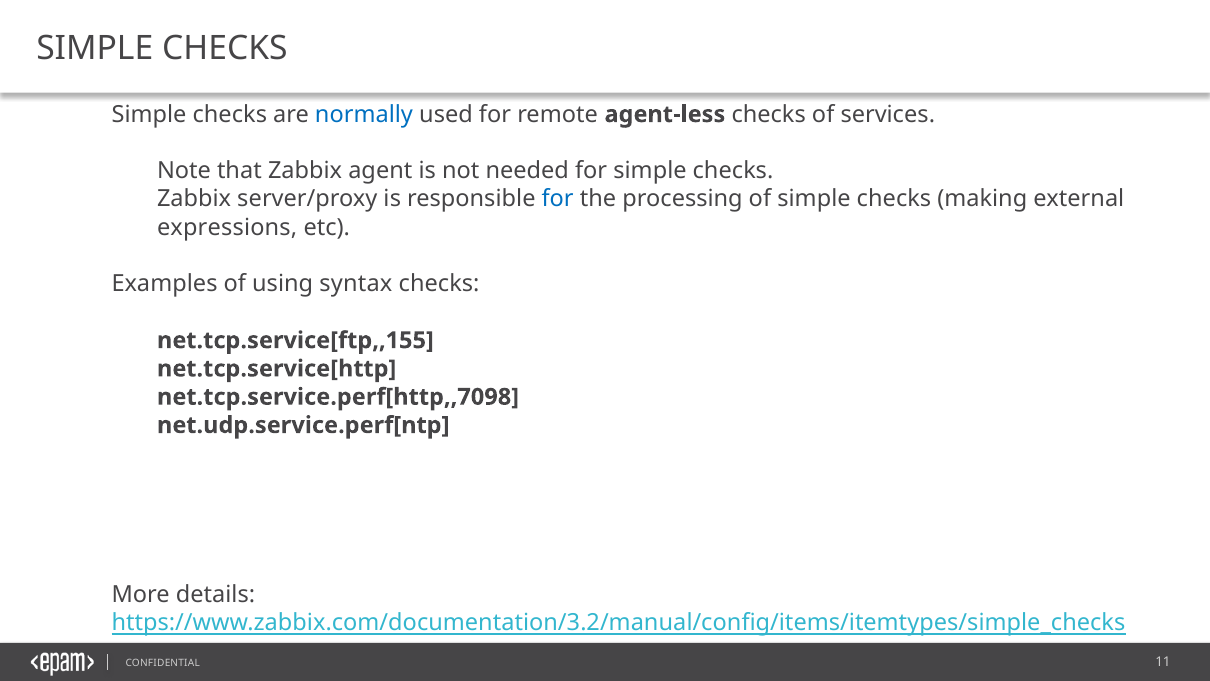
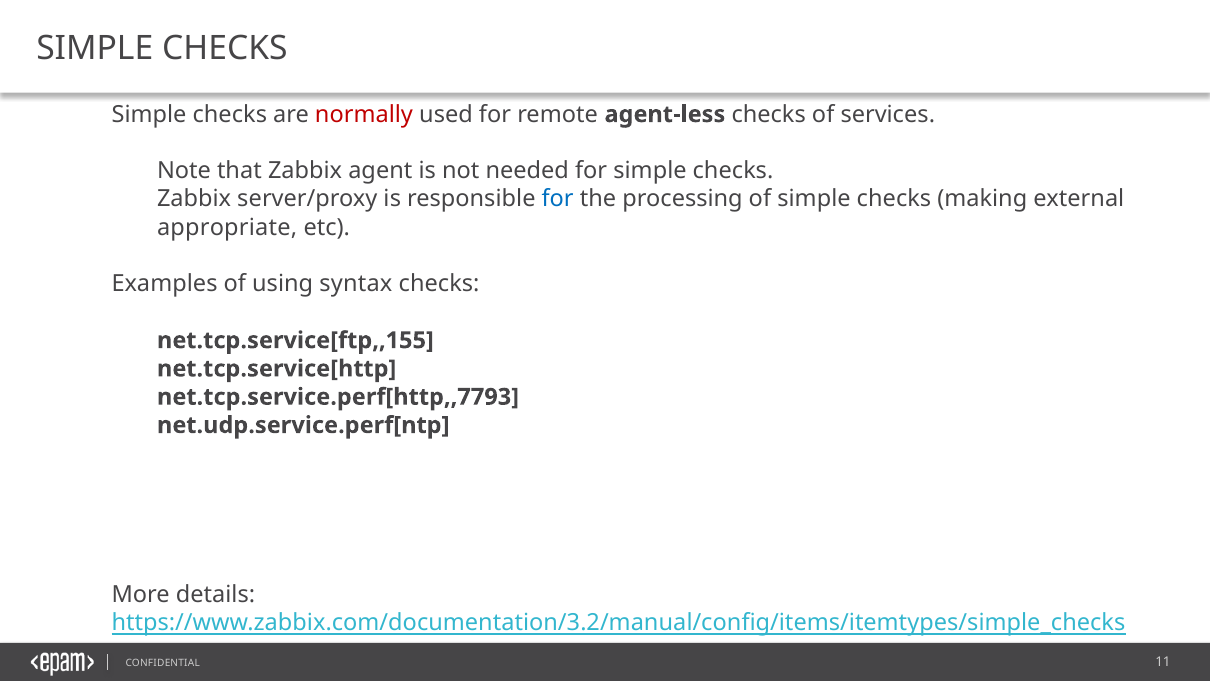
normally colour: blue -> red
expressions: expressions -> appropriate
net.tcp.service.perf[http,,7098: net.tcp.service.perf[http,,7098 -> net.tcp.service.perf[http,,7793
